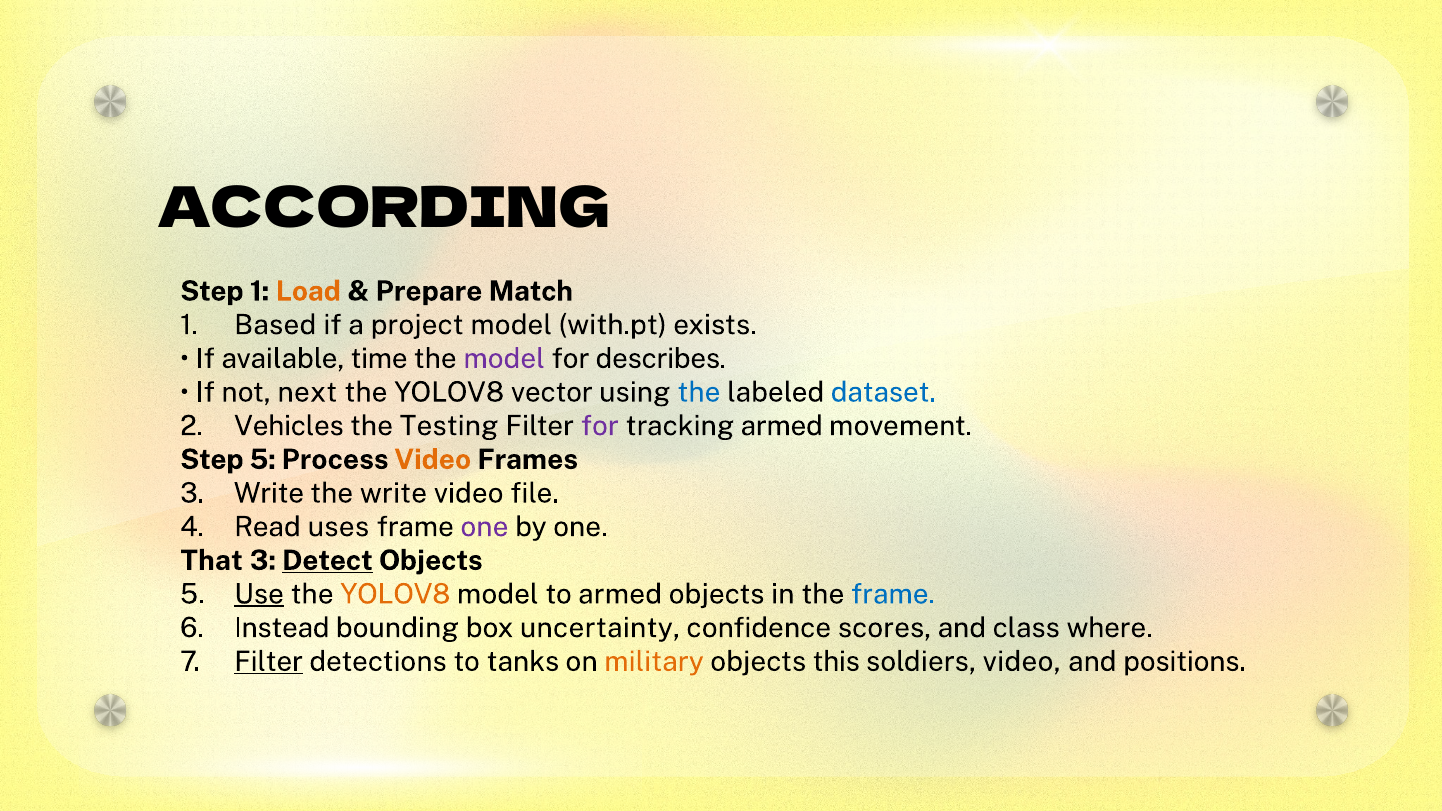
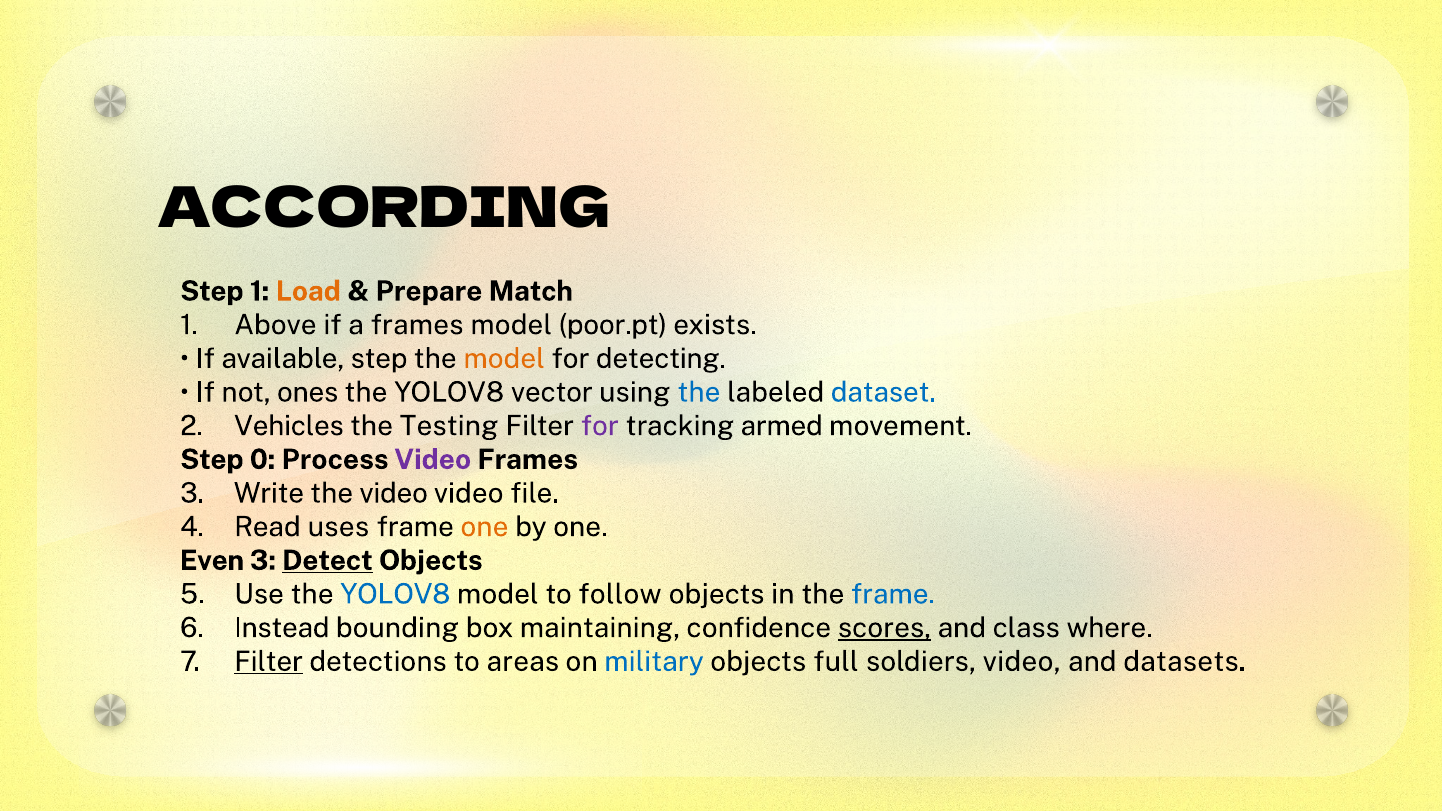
Based: Based -> Above
a project: project -> frames
with.pt: with.pt -> poor.pt
available time: time -> step
model at (504, 359) colour: purple -> orange
describes: describes -> detecting
next: next -> ones
Step 5: 5 -> 0
Video at (433, 460) colour: orange -> purple
the write: write -> video
one at (484, 527) colour: purple -> orange
That: That -> Even
Use underline: present -> none
YOLOV8 at (395, 594) colour: orange -> blue
to armed: armed -> follow
uncertainty: uncertainty -> maintaining
scores underline: none -> present
tanks: tanks -> areas
military colour: orange -> blue
this: this -> full
positions: positions -> datasets
